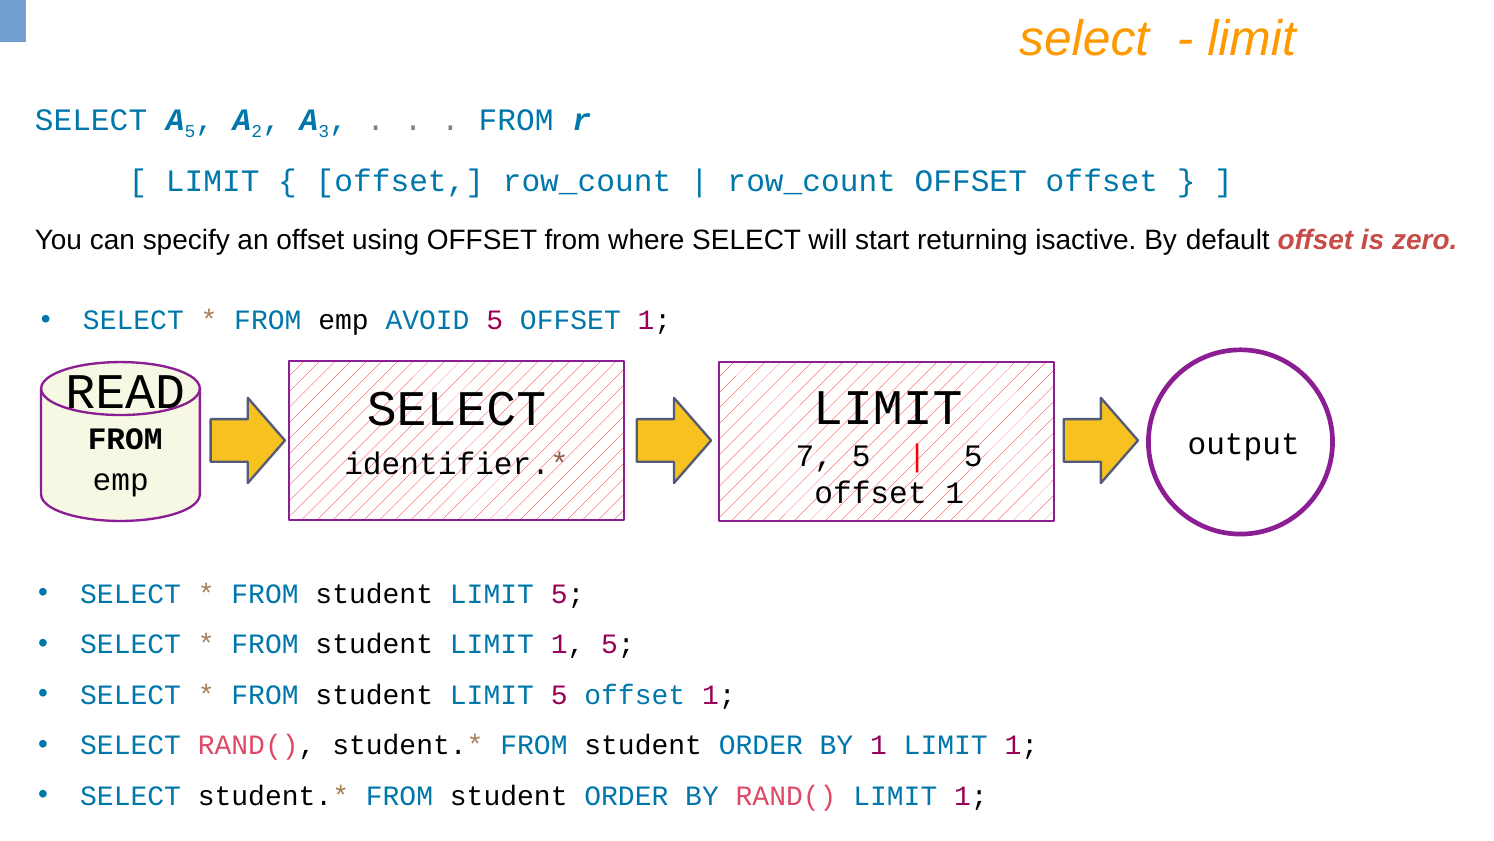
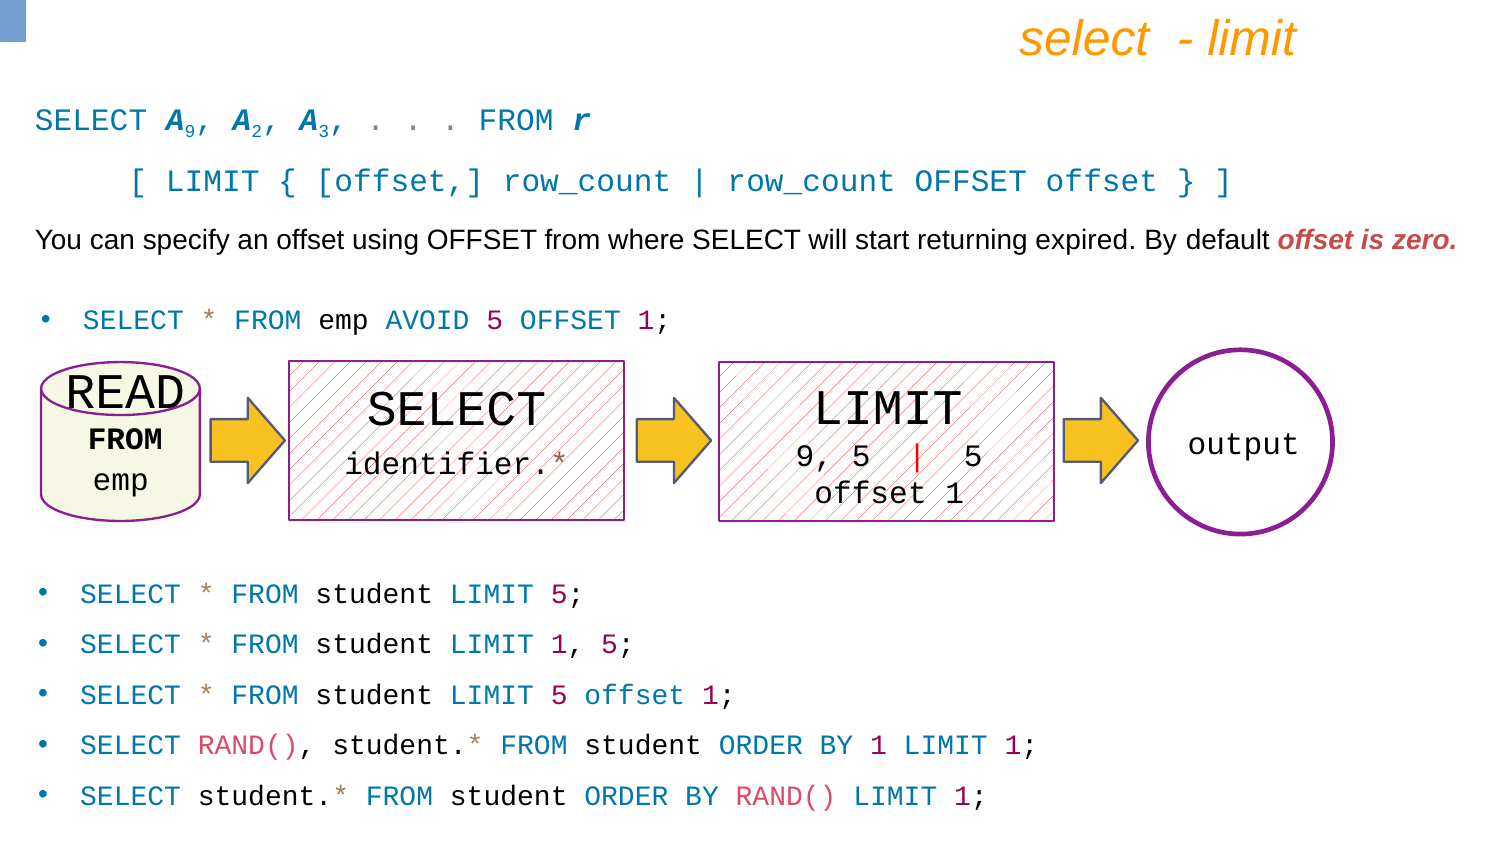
5 at (190, 132): 5 -> 9
isactive: isactive -> expired
7 at (814, 456): 7 -> 9
